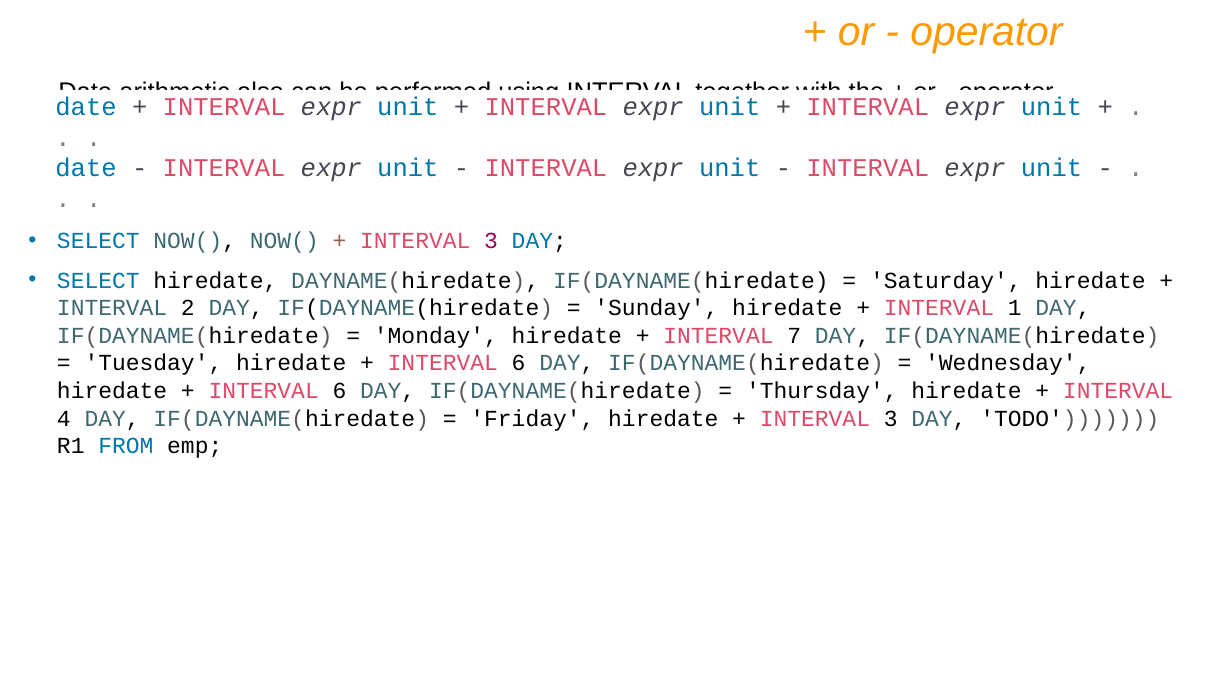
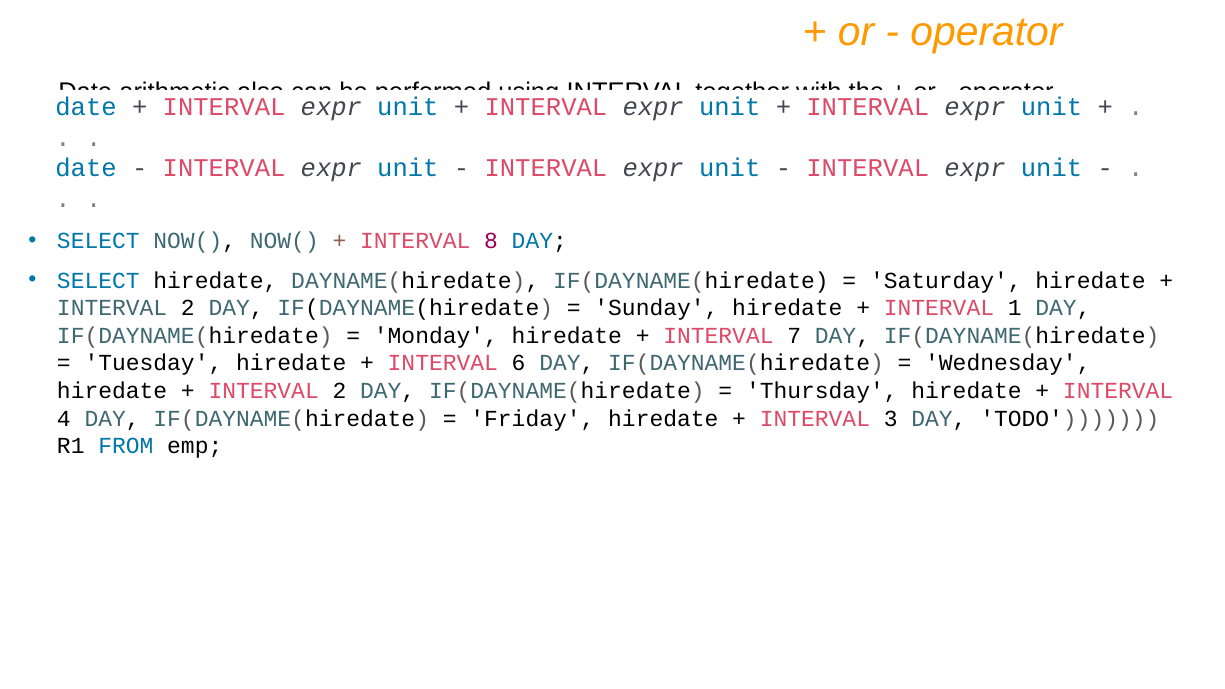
3 at (491, 241): 3 -> 8
6 at (339, 391): 6 -> 2
